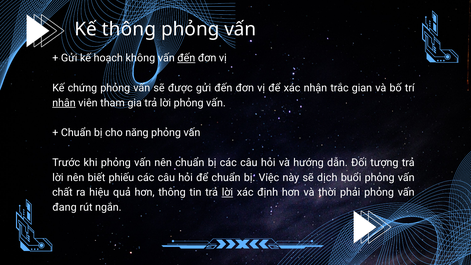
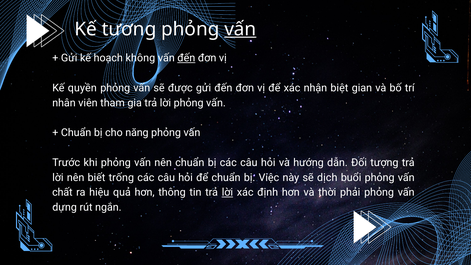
Kế thông: thông -> tương
vấn at (240, 29) underline: none -> present
chứng: chứng -> quyền
trắc: trắc -> biệt
nhân underline: present -> none
phiếu: phiếu -> trống
đang: đang -> dựng
